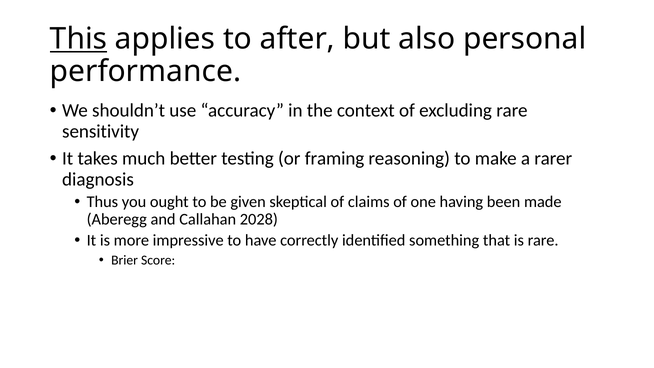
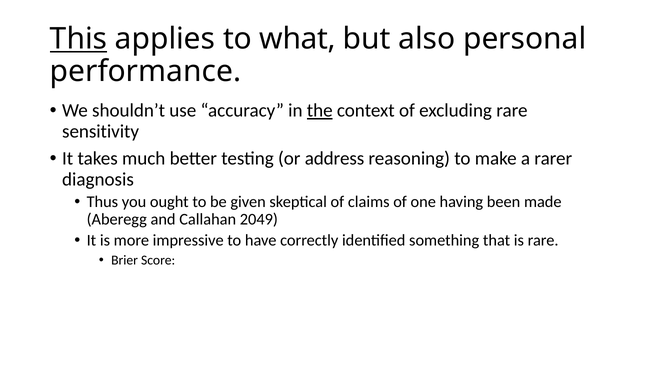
after: after -> what
the underline: none -> present
framing: framing -> address
2028: 2028 -> 2049
